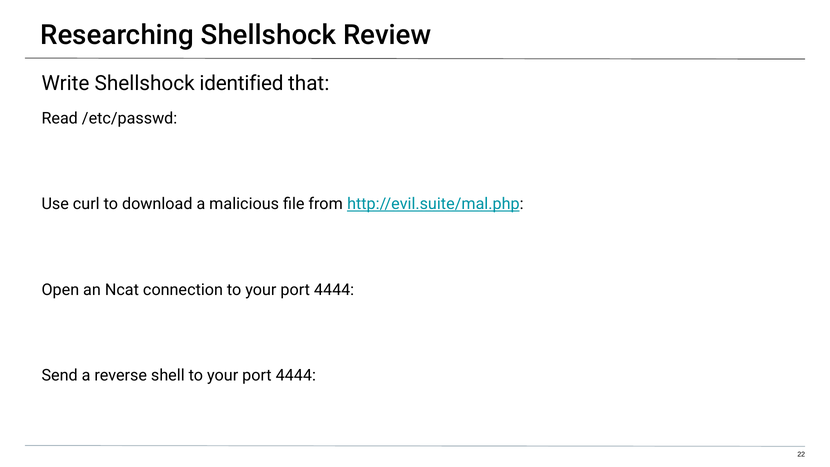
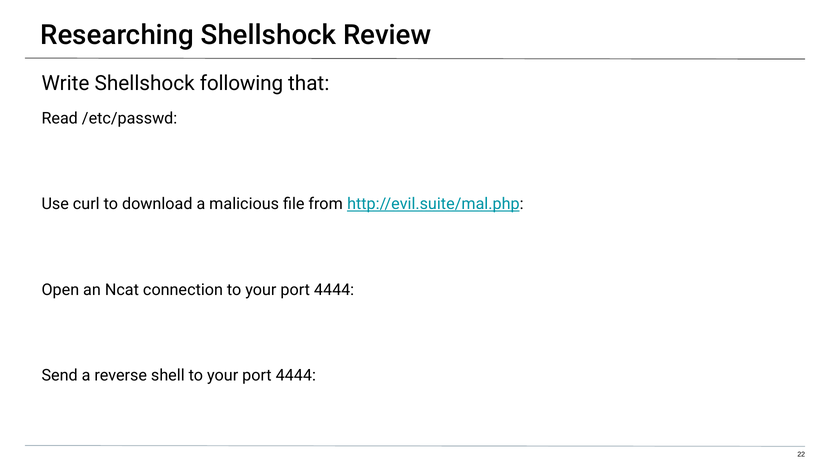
identified: identified -> following
